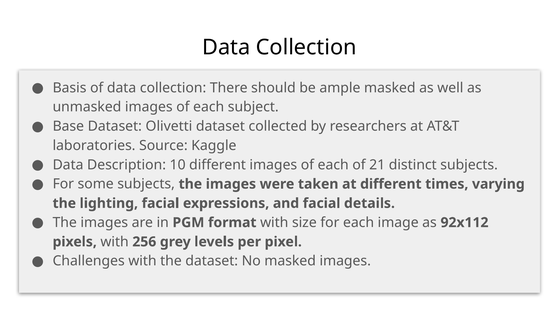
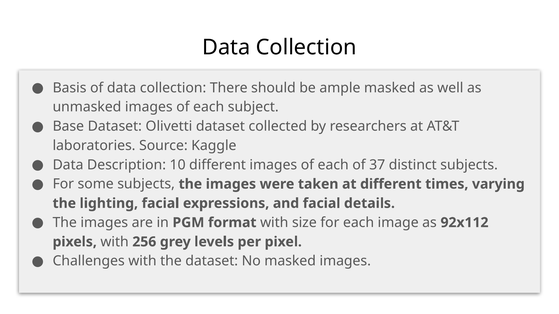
21: 21 -> 37
